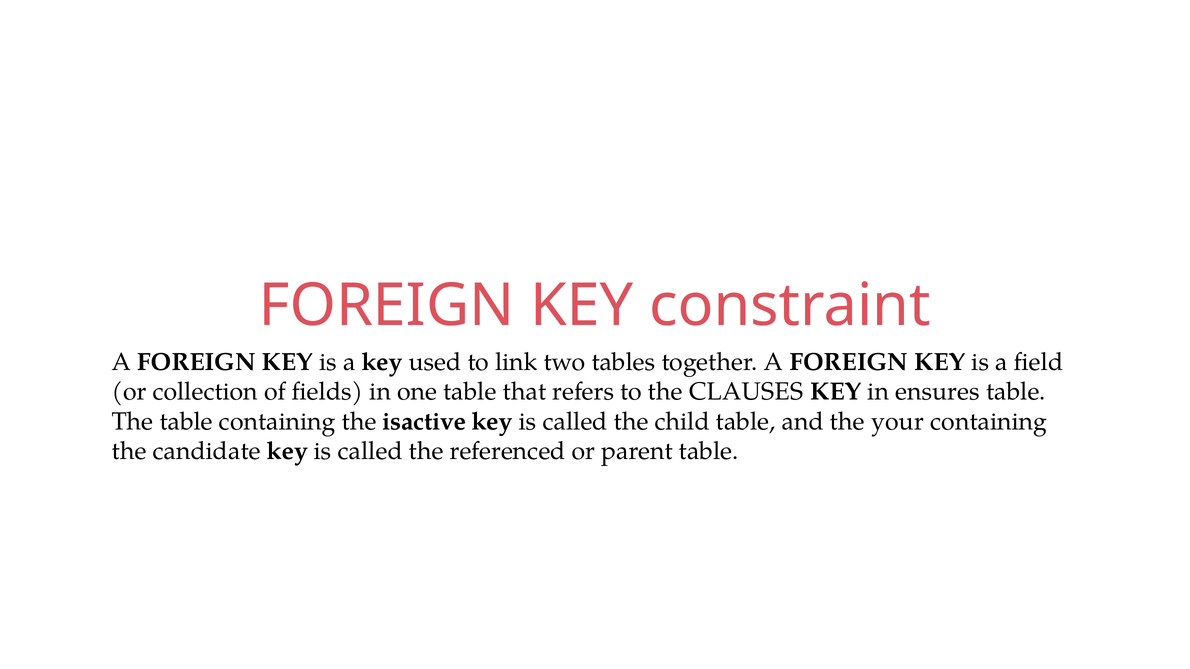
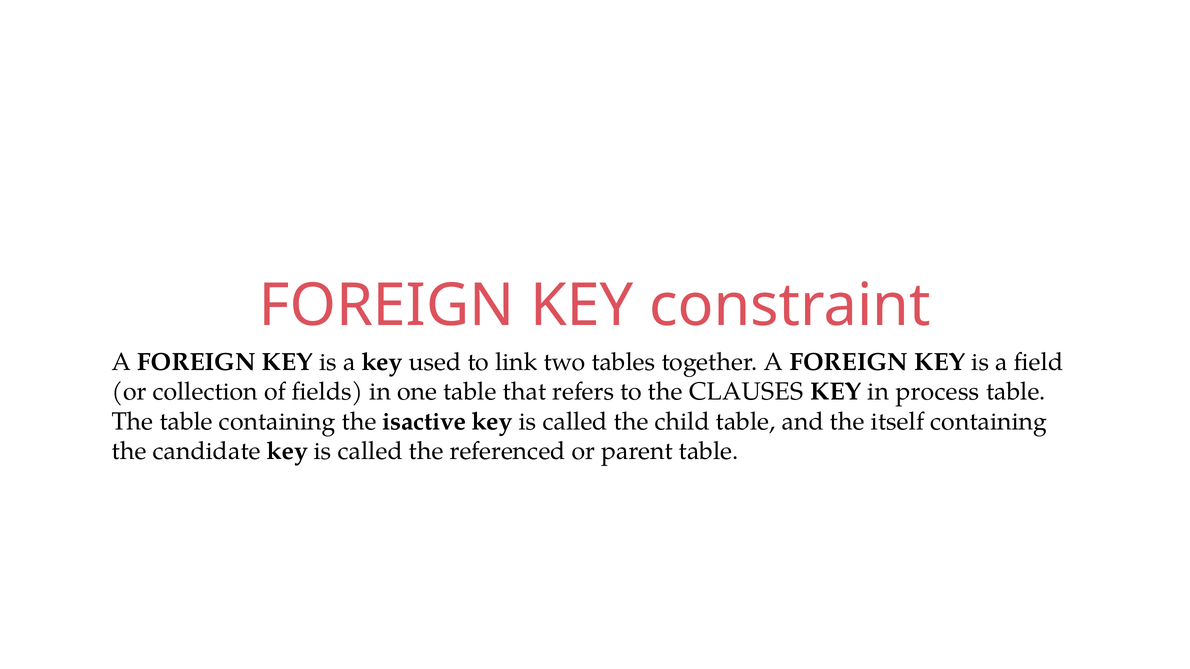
ensures: ensures -> process
your: your -> itself
